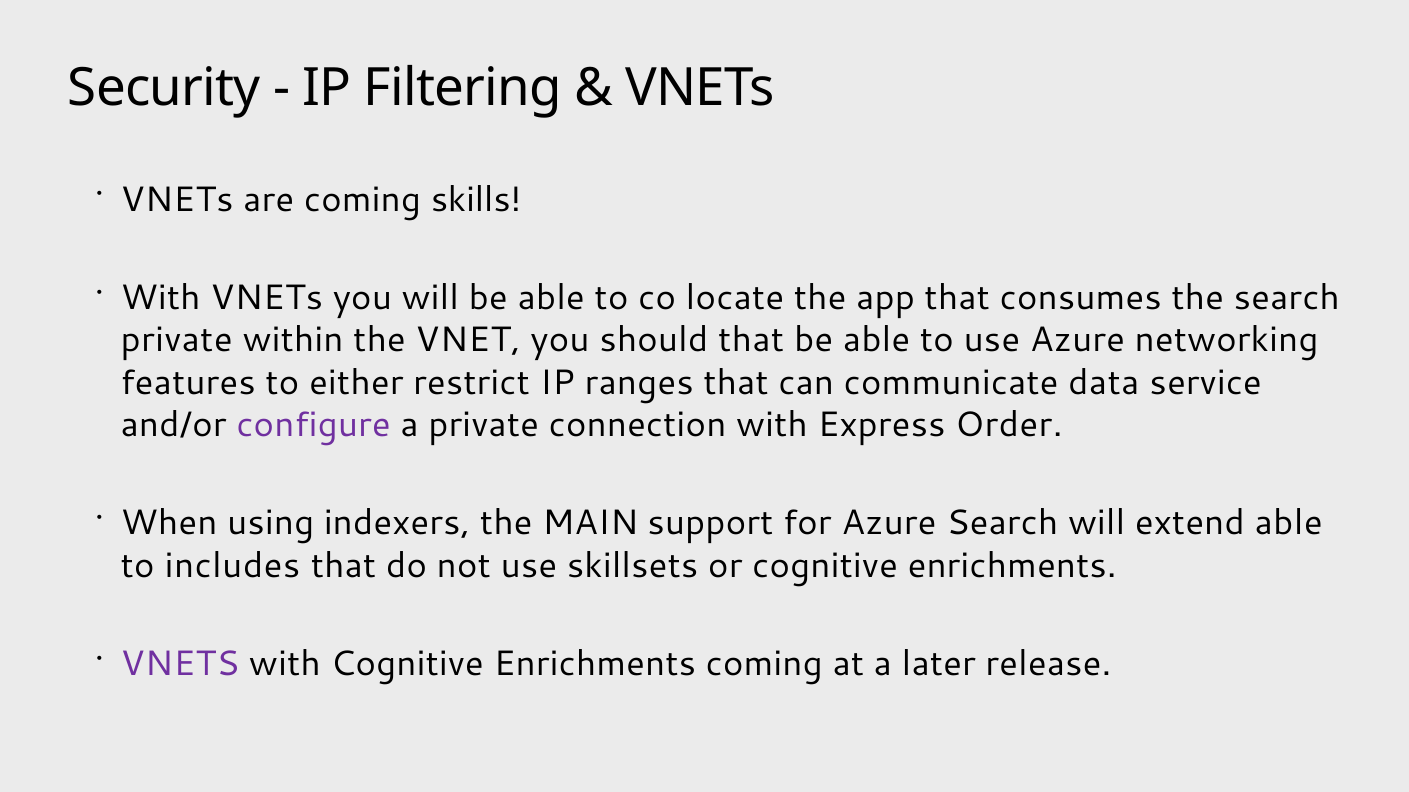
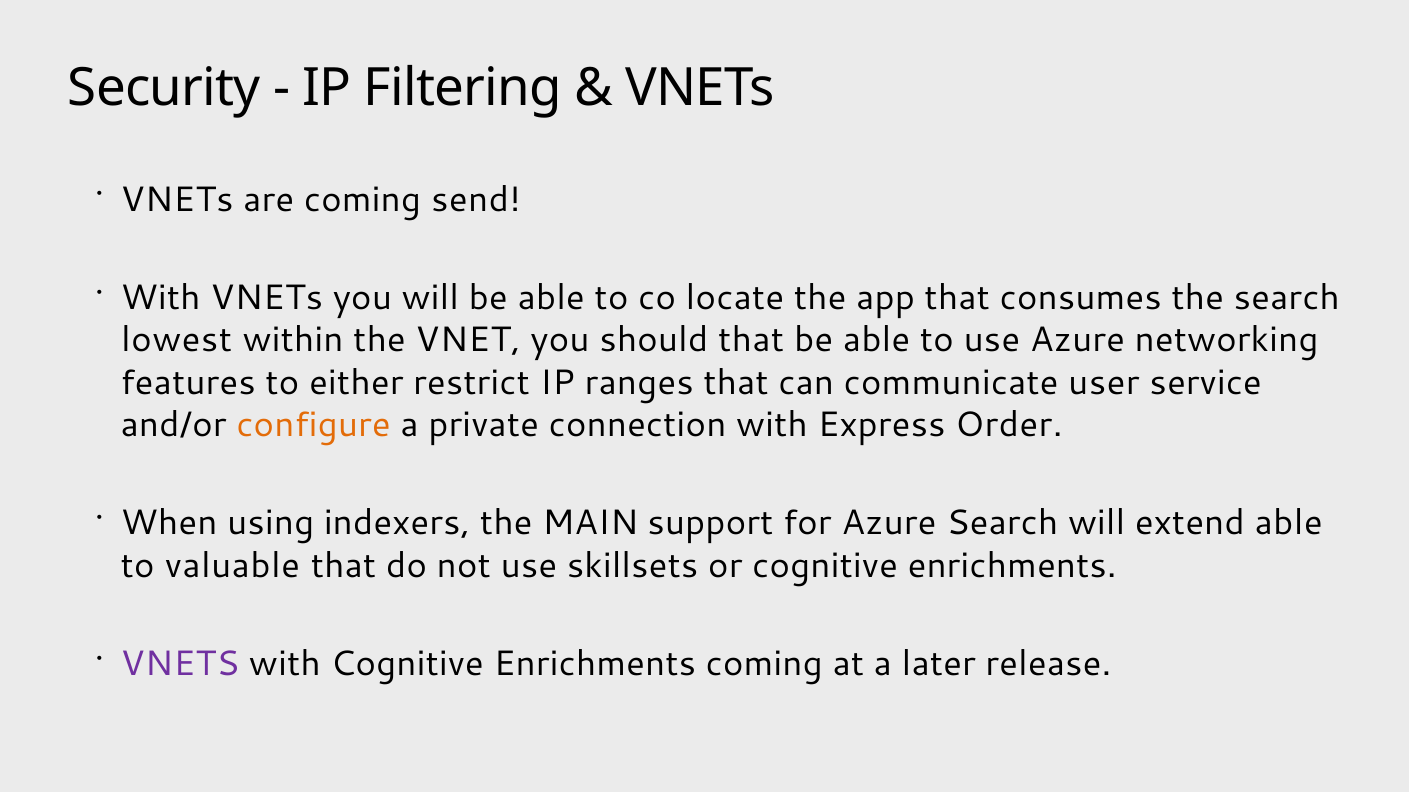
skills: skills -> send
private at (177, 341): private -> lowest
data: data -> user
configure colour: purple -> orange
includes: includes -> valuable
